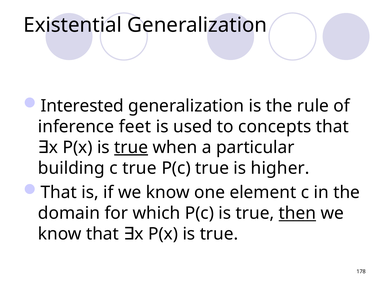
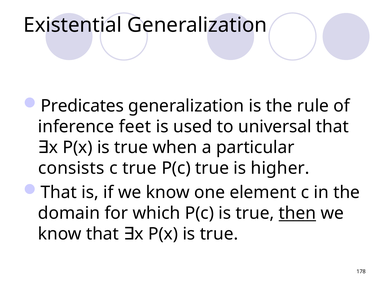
Interested: Interested -> Predicates
concepts: concepts -> universal
true at (131, 147) underline: present -> none
building: building -> consists
